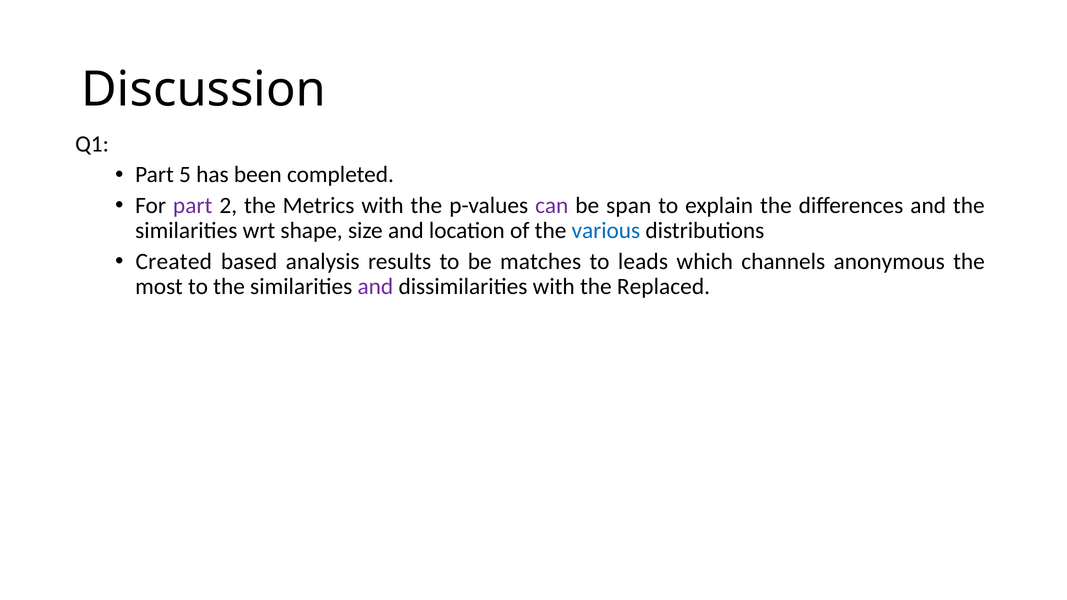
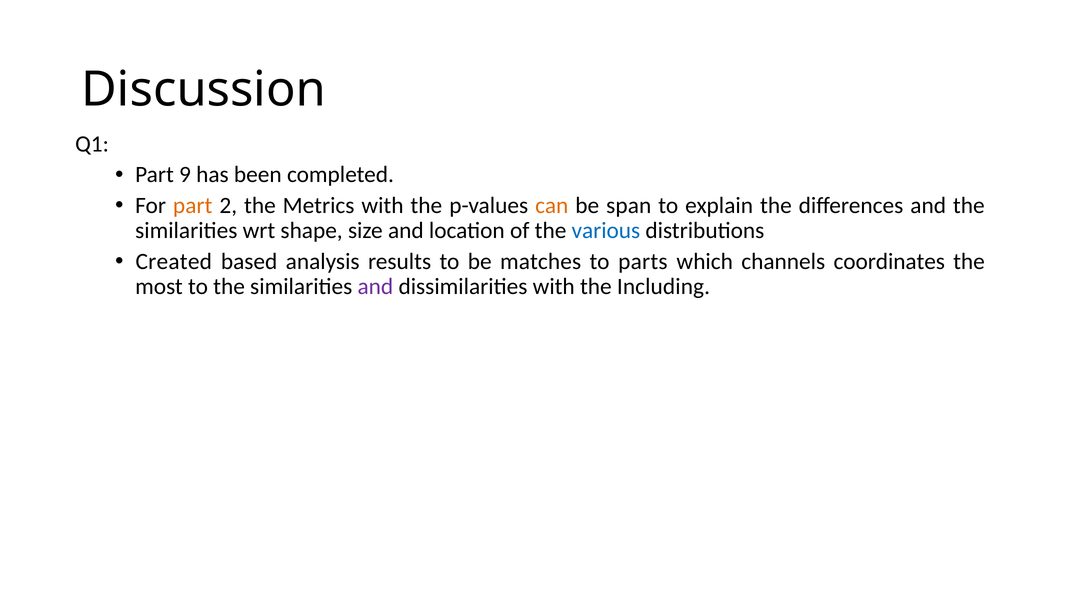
5: 5 -> 9
part at (193, 206) colour: purple -> orange
can colour: purple -> orange
leads: leads -> parts
anonymous: anonymous -> coordinates
Replaced: Replaced -> Including
